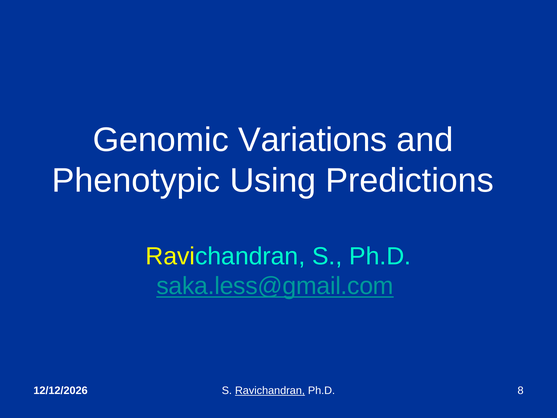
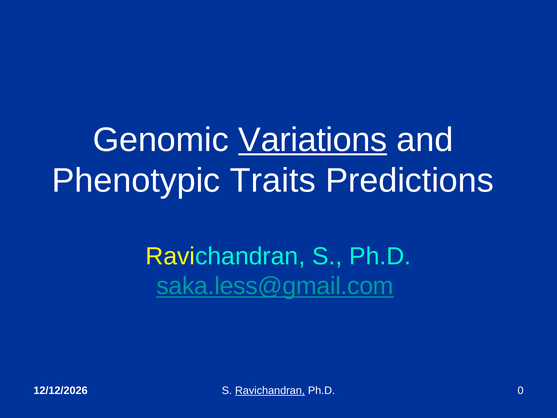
Variations underline: none -> present
Using: Using -> Traits
8: 8 -> 0
